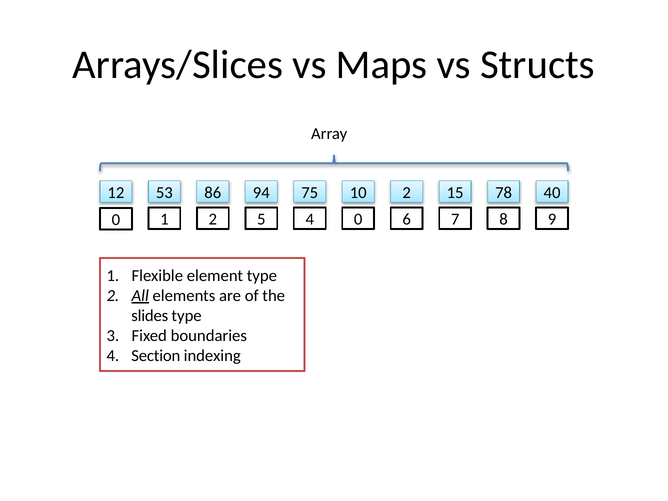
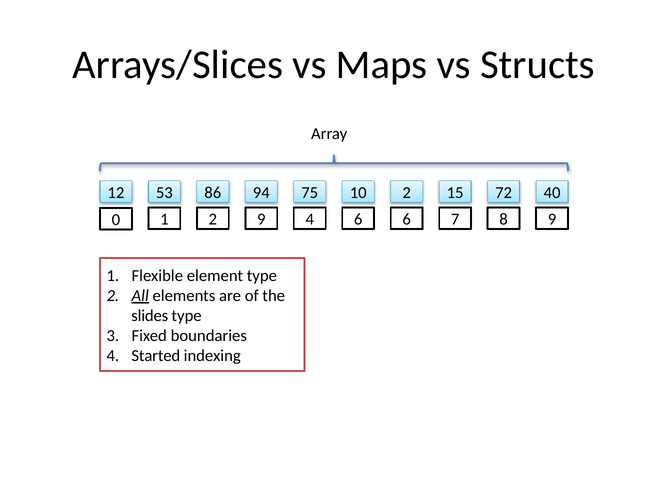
78: 78 -> 72
2 5: 5 -> 9
4 0: 0 -> 6
Section: Section -> Started
